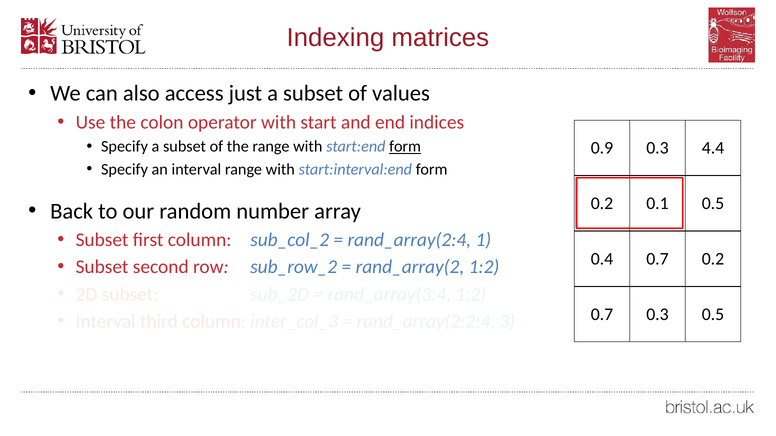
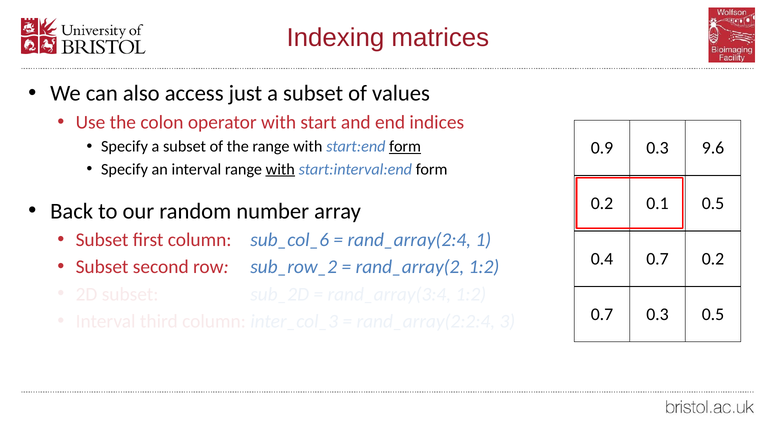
4.4: 4.4 -> 9.6
with at (280, 169) underline: none -> present
sub_col_2: sub_col_2 -> sub_col_6
